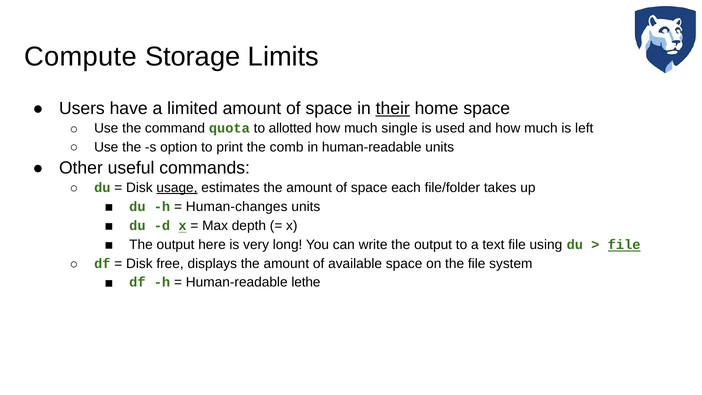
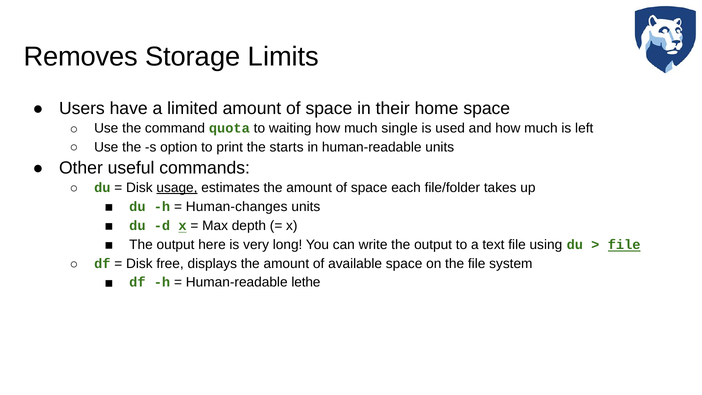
Compute: Compute -> Removes
their underline: present -> none
allotted: allotted -> waiting
comb: comb -> starts
